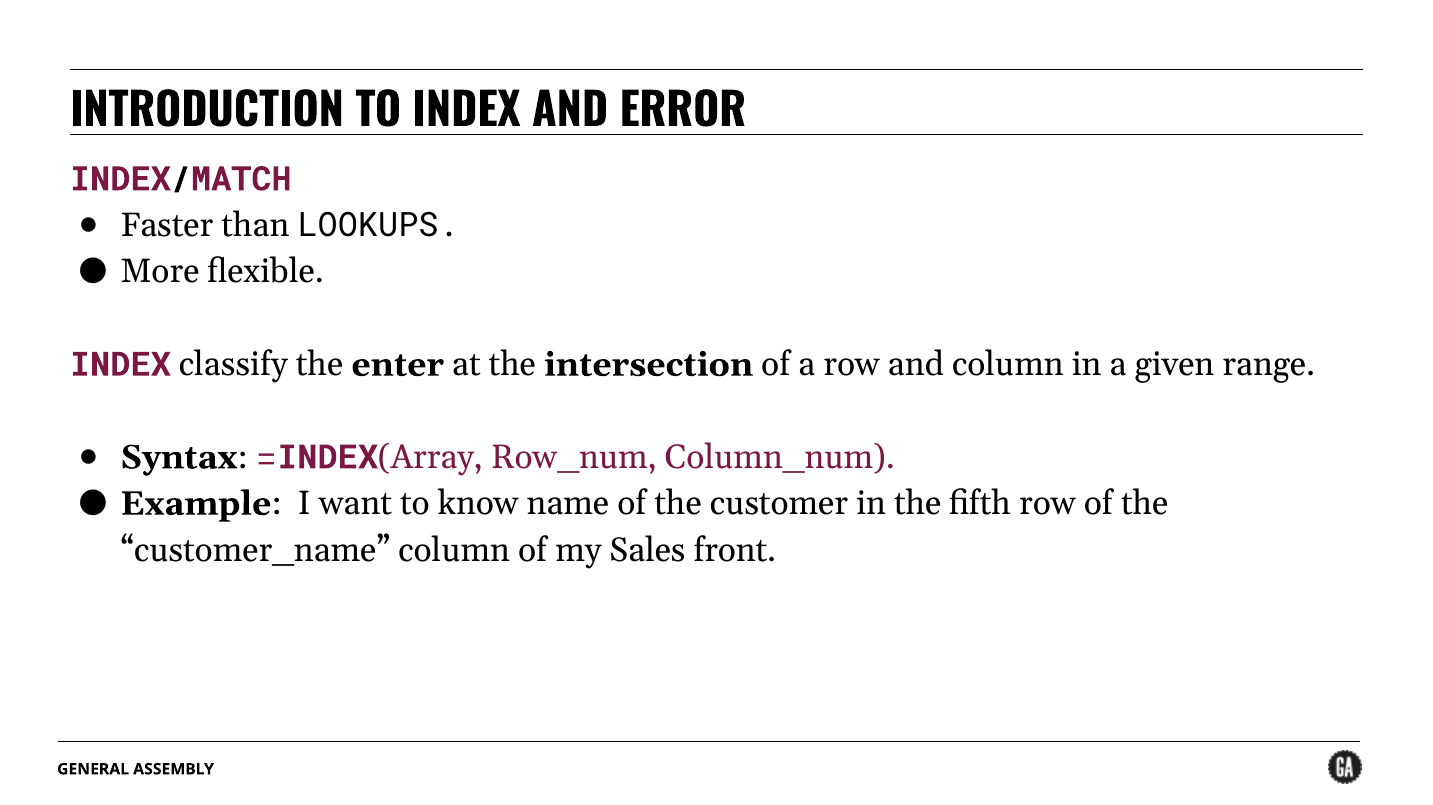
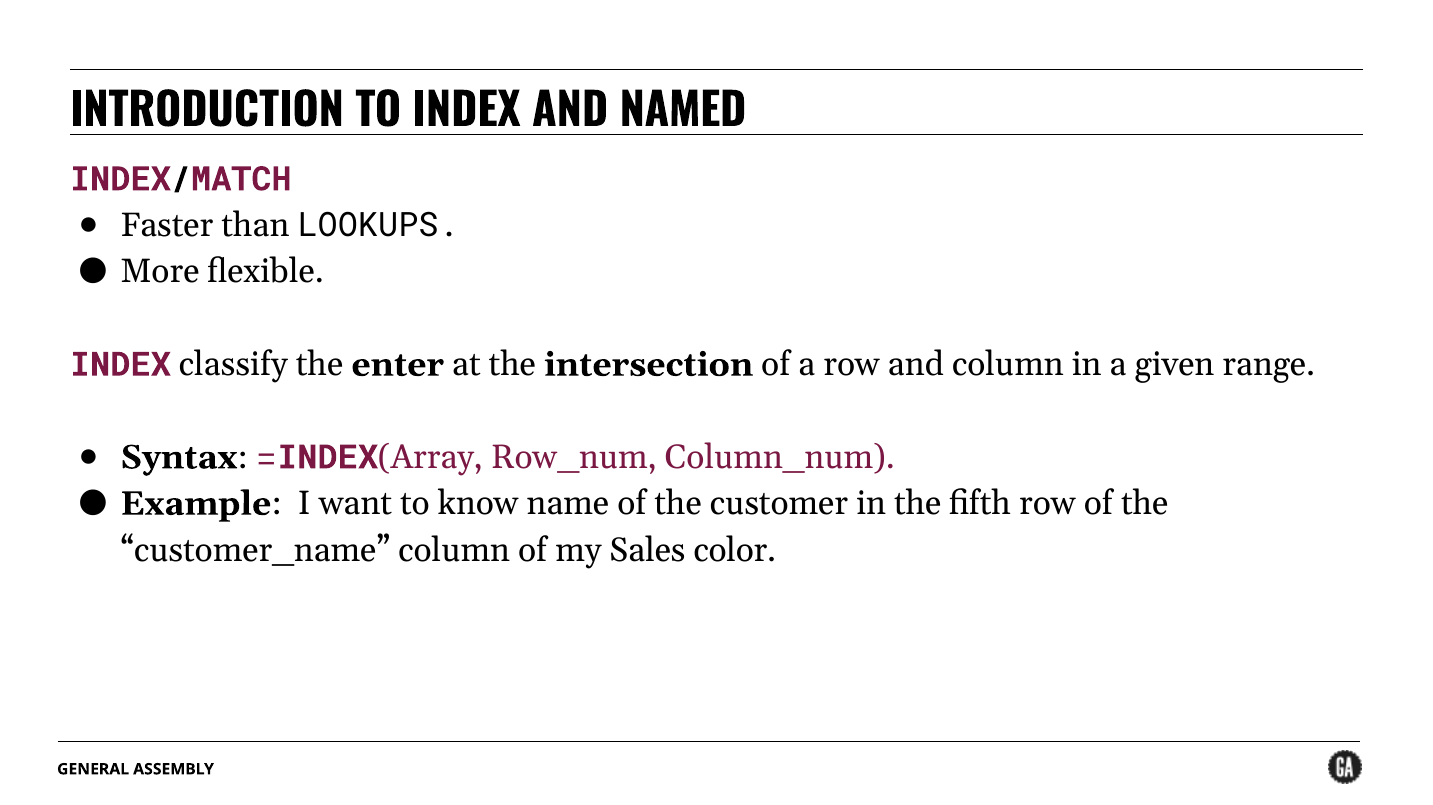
ERROR: ERROR -> NAMED
front: front -> color
